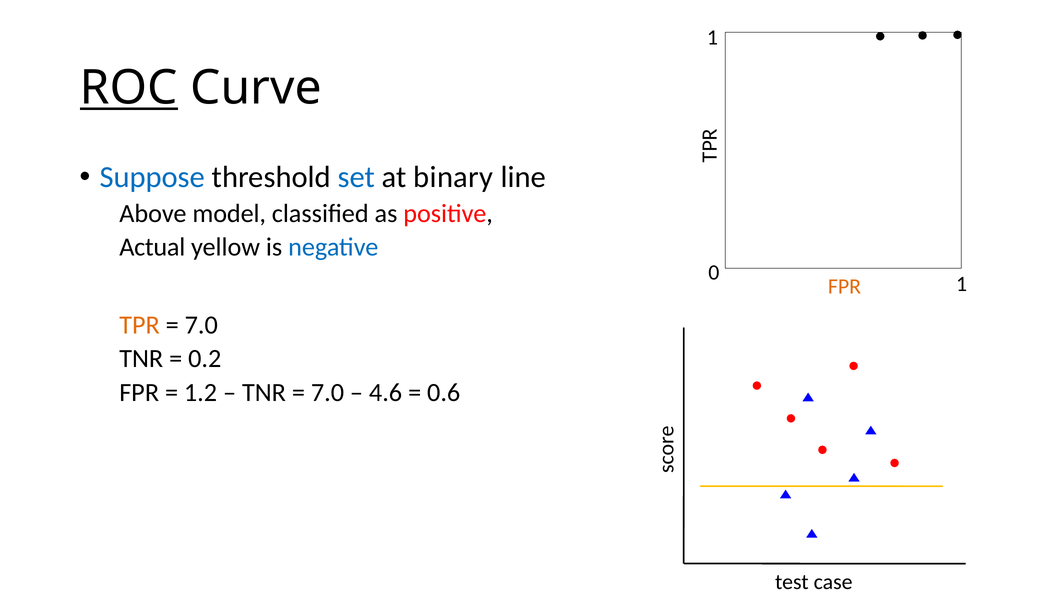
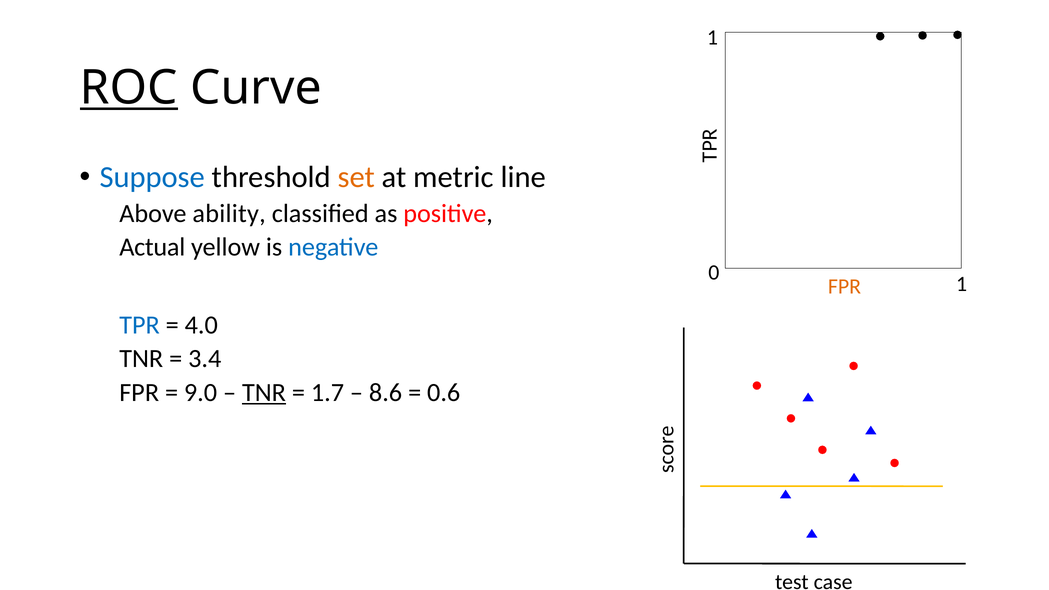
set colour: blue -> orange
binary: binary -> metric
model: model -> ability
TPR colour: orange -> blue
7.0 at (201, 325): 7.0 -> 4.0
0.2: 0.2 -> 3.4
1.2: 1.2 -> 9.0
TNR at (264, 393) underline: none -> present
7.0 at (327, 393): 7.0 -> 1.7
4.6: 4.6 -> 8.6
